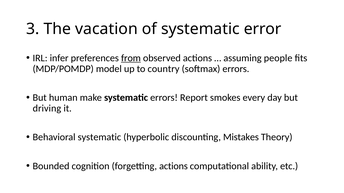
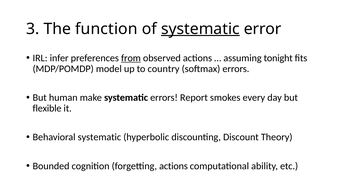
vacation: vacation -> function
systematic at (200, 29) underline: none -> present
people: people -> tonight
driving: driving -> flexible
Mistakes: Mistakes -> Discount
